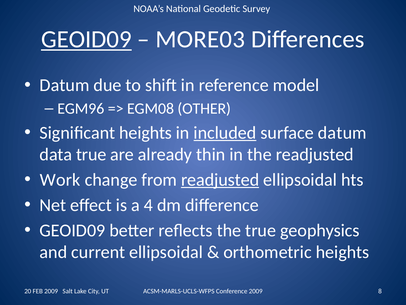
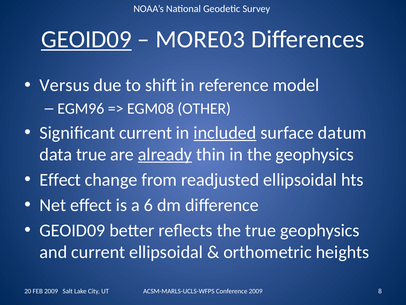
Datum at (65, 85): Datum -> Versus
Significant heights: heights -> current
already underline: none -> present
the readjusted: readjusted -> geophysics
Work at (60, 180): Work -> Effect
readjusted at (220, 180) underline: present -> none
4: 4 -> 6
